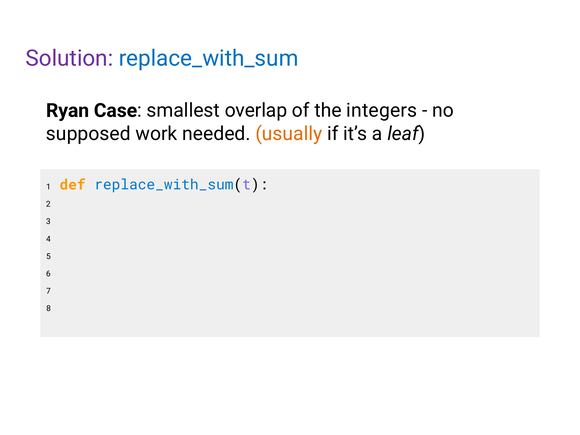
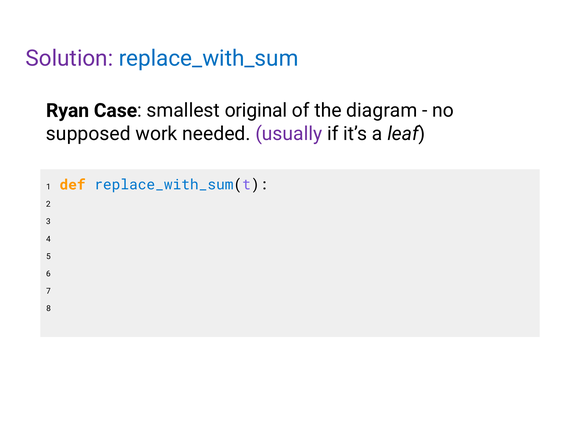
overlap: overlap -> original
integers: integers -> diagram
usually colour: orange -> purple
